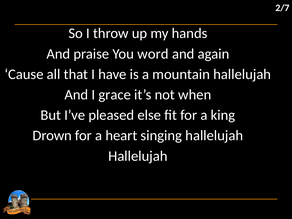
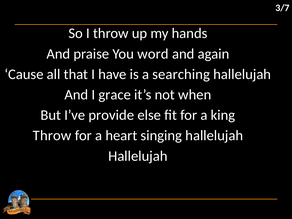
2/7: 2/7 -> 3/7
mountain: mountain -> searching
pleased: pleased -> provide
Drown at (52, 136): Drown -> Throw
